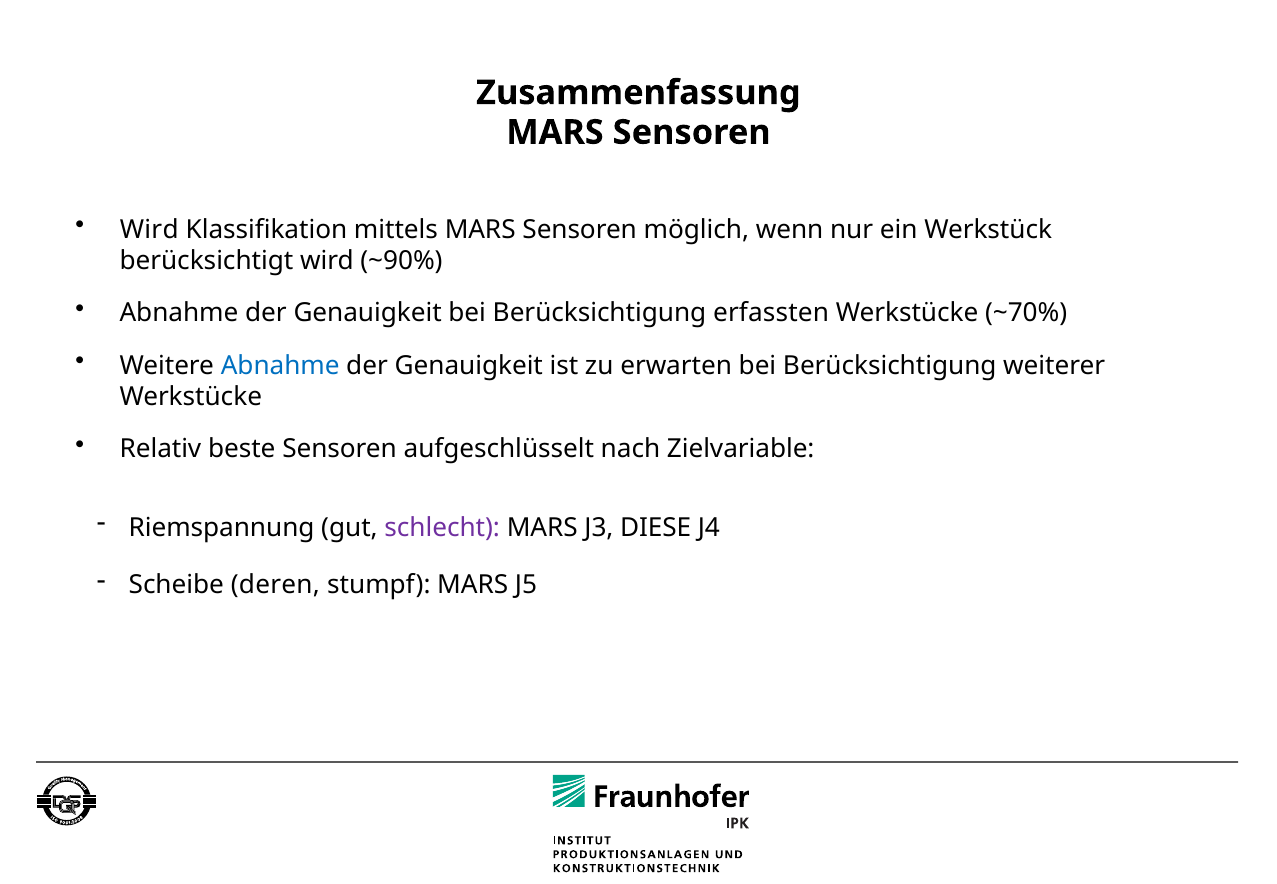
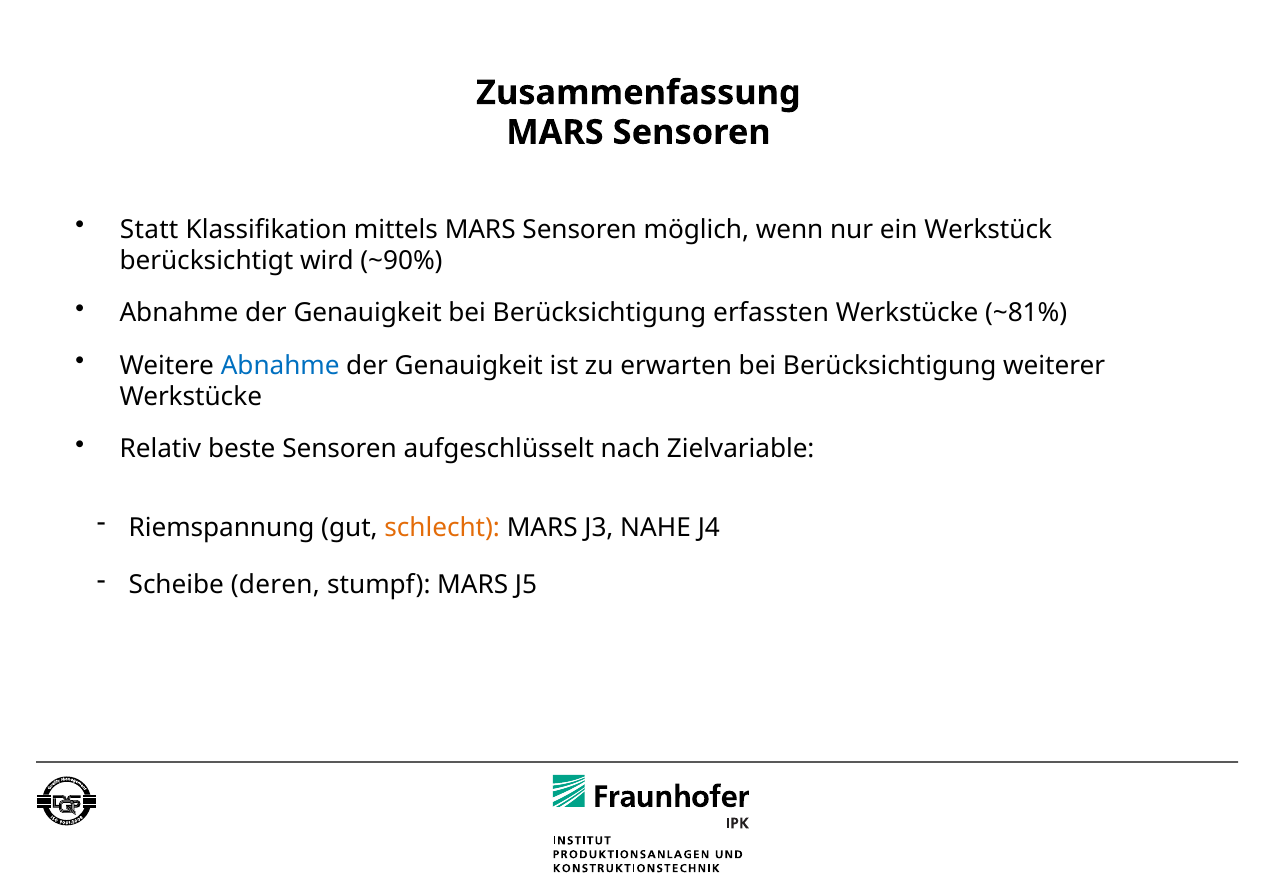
Wird at (149, 230): Wird -> Statt
~70%: ~70% -> ~81%
schlecht colour: purple -> orange
DIESE: DIESE -> NAHE
